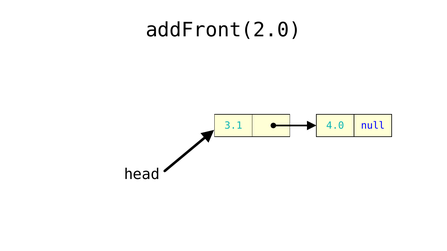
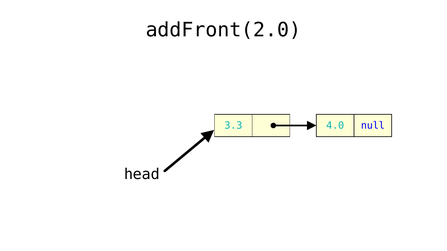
3.1: 3.1 -> 3.3
